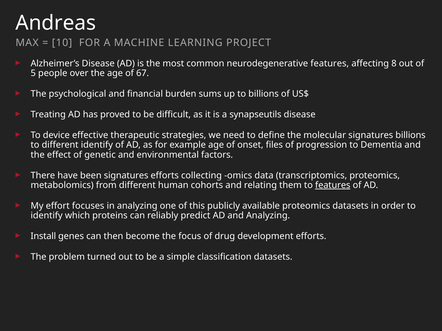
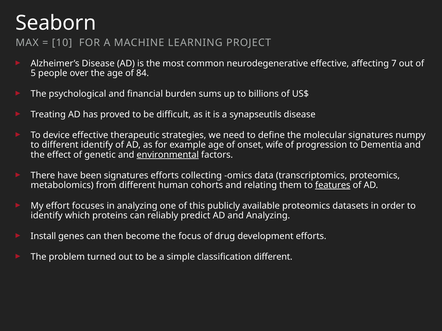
Andreas: Andreas -> Seaborn
neurodegenerative features: features -> effective
8: 8 -> 7
67: 67 -> 84
signatures billions: billions -> numpy
files: files -> wife
environmental underline: none -> present
classification datasets: datasets -> different
